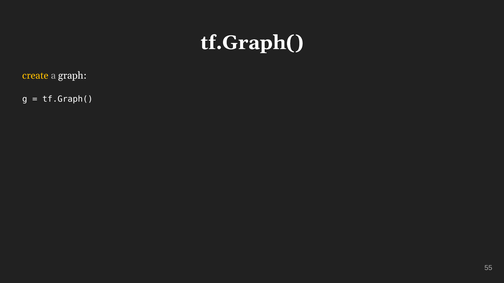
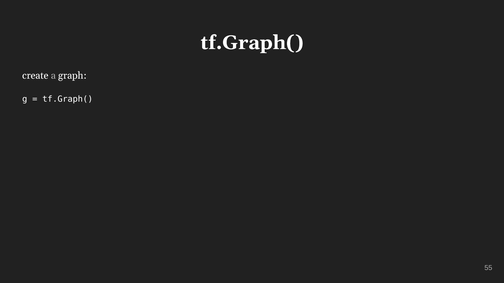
create colour: yellow -> white
